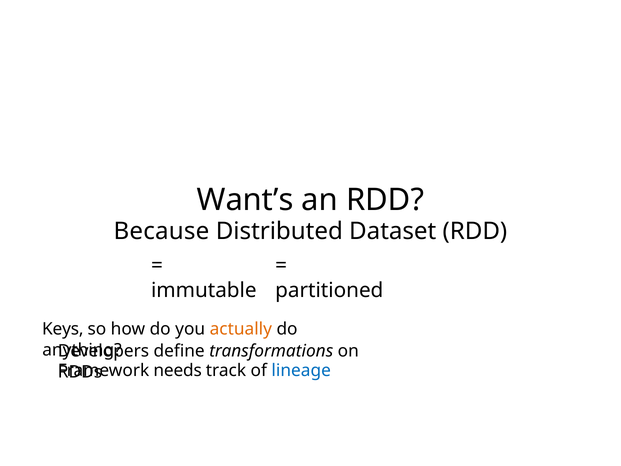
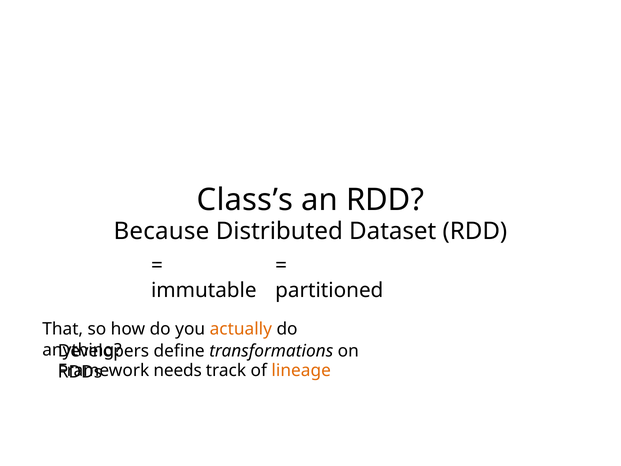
Want’s: Want’s -> Class’s
Keys: Keys -> That
lineage colour: blue -> orange
